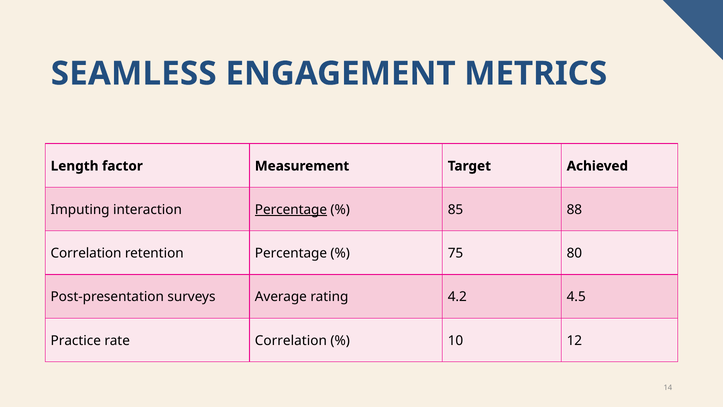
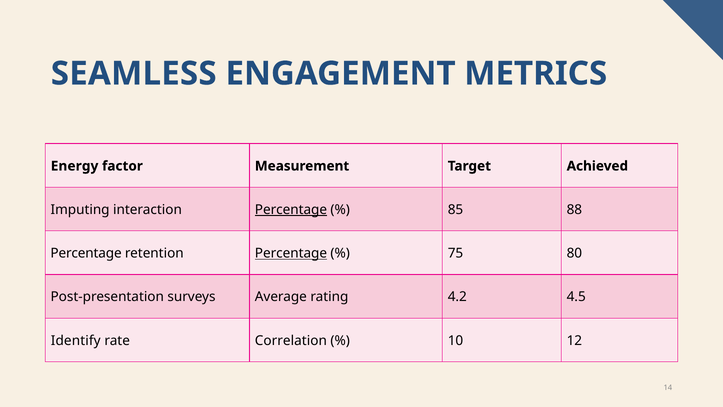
Length: Length -> Energy
Correlation at (86, 253): Correlation -> Percentage
Percentage at (291, 253) underline: none -> present
Practice: Practice -> Identify
